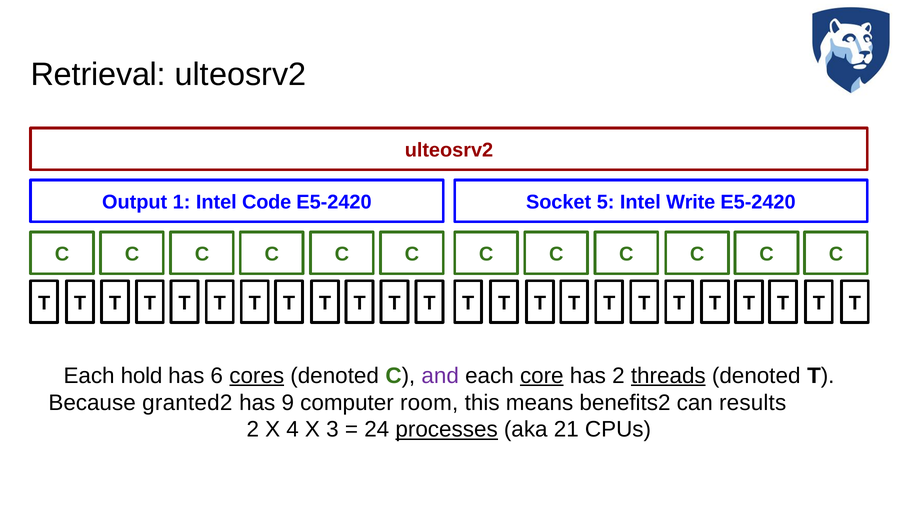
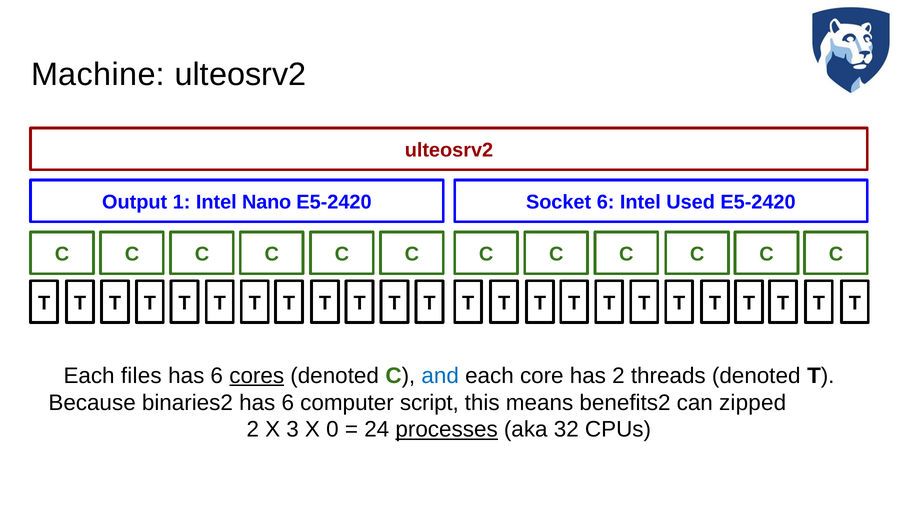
Retrieval: Retrieval -> Machine
Code: Code -> Nano
Socket 5: 5 -> 6
Write: Write -> Used
hold: hold -> files
and colour: purple -> blue
core underline: present -> none
threads underline: present -> none
granted2: granted2 -> binaries2
9 at (288, 403): 9 -> 6
room: room -> script
results: results -> zipped
4: 4 -> 3
3: 3 -> 0
21: 21 -> 32
